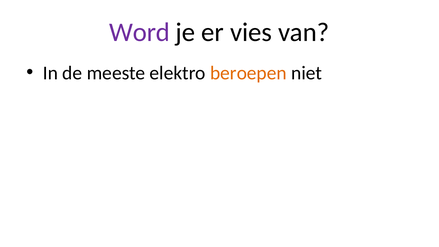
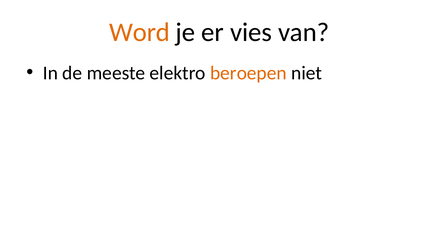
Word colour: purple -> orange
